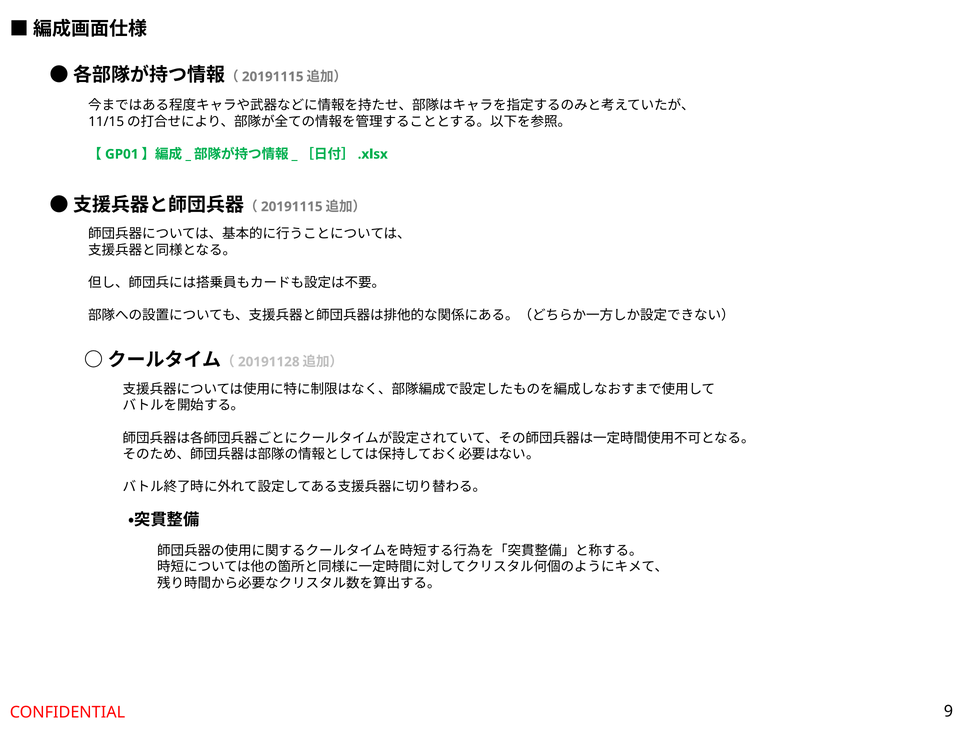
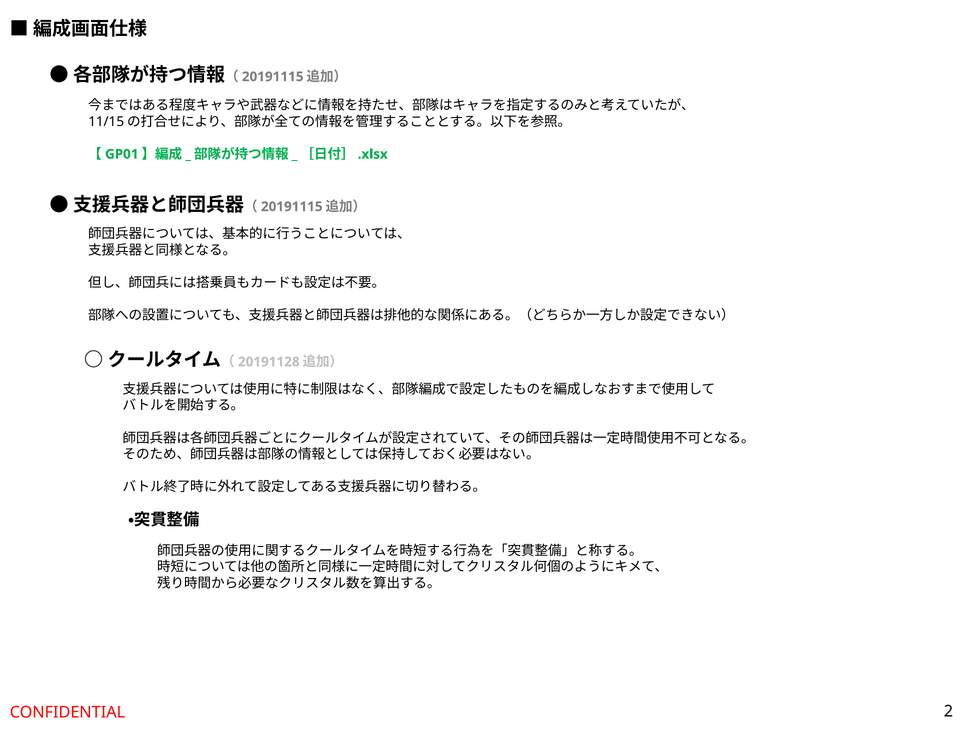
9: 9 -> 2
